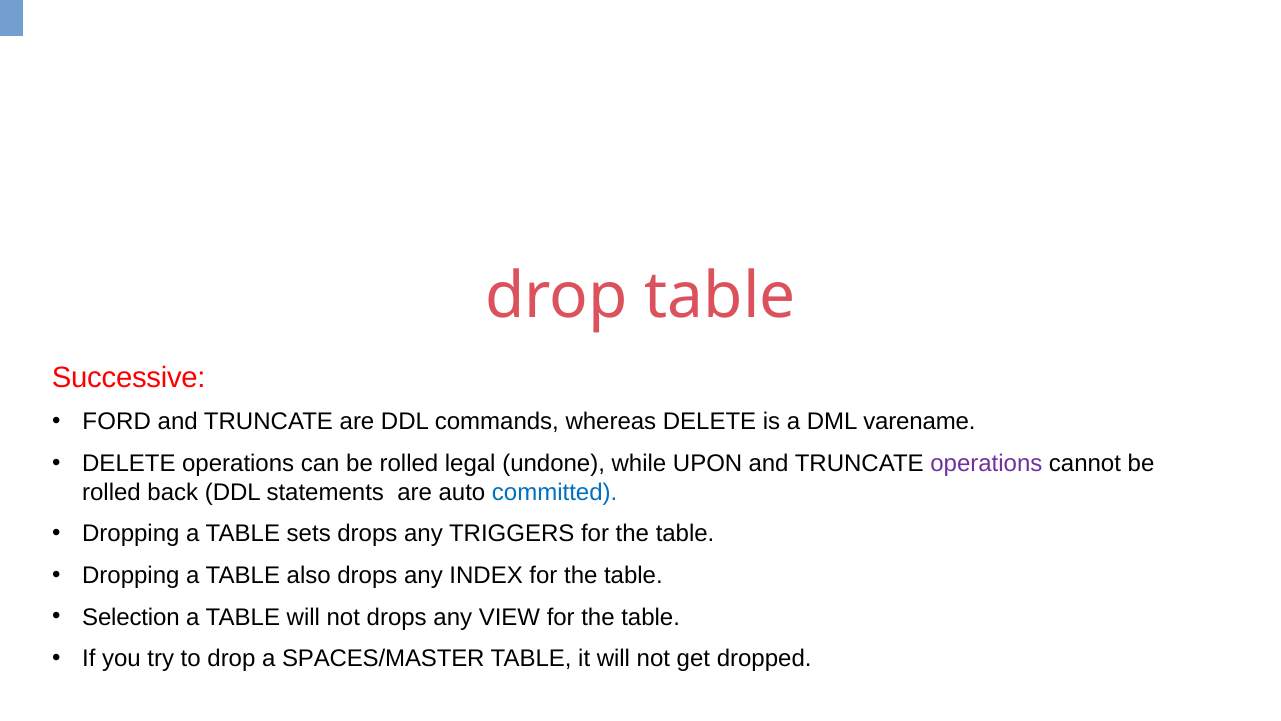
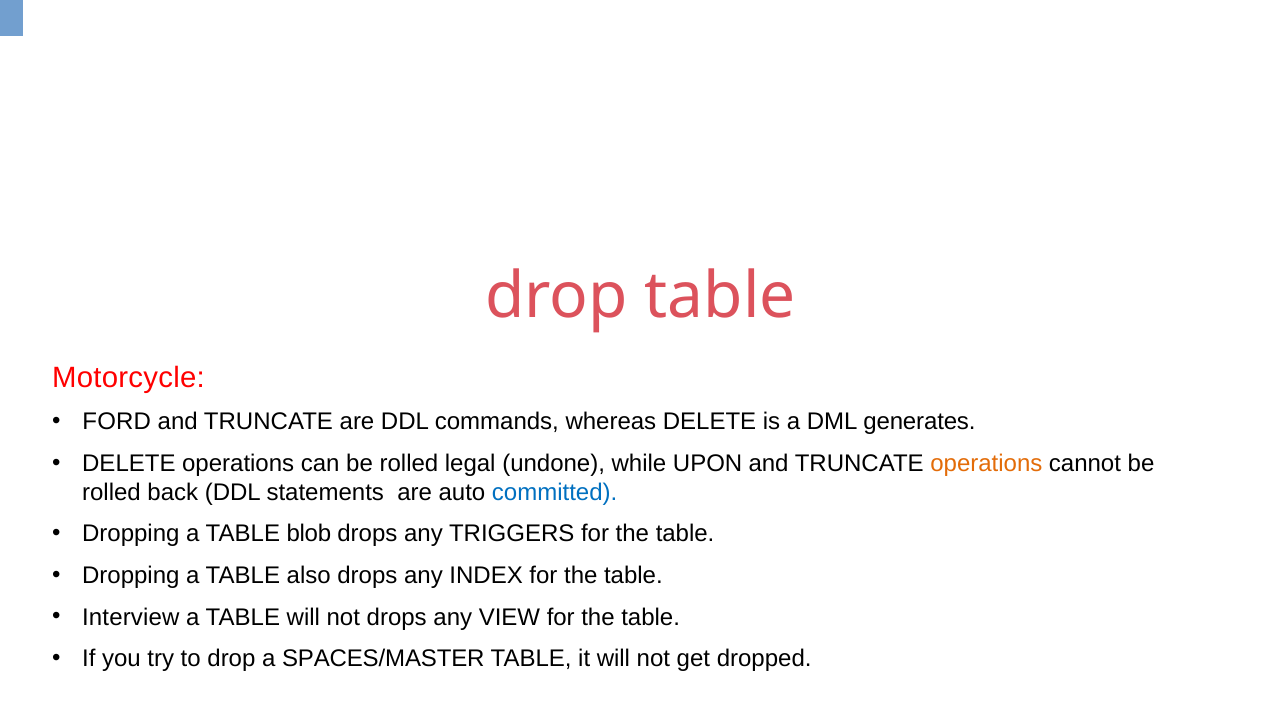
Successive: Successive -> Motorcycle
varename: varename -> generates
operations at (986, 463) colour: purple -> orange
sets: sets -> blob
Selection: Selection -> Interview
